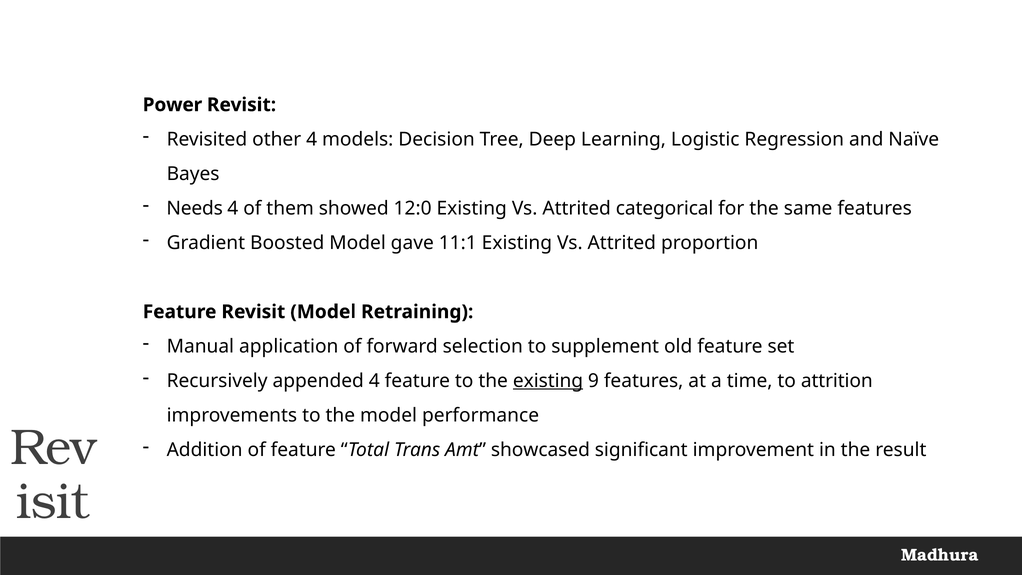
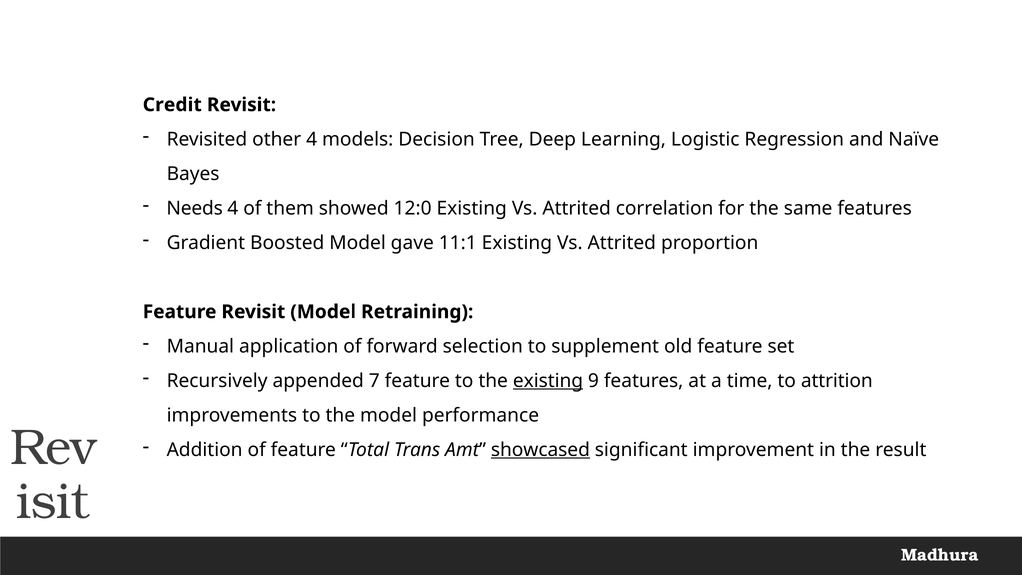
Power: Power -> Credit
categorical: categorical -> correlation
appended 4: 4 -> 7
showcased underline: none -> present
